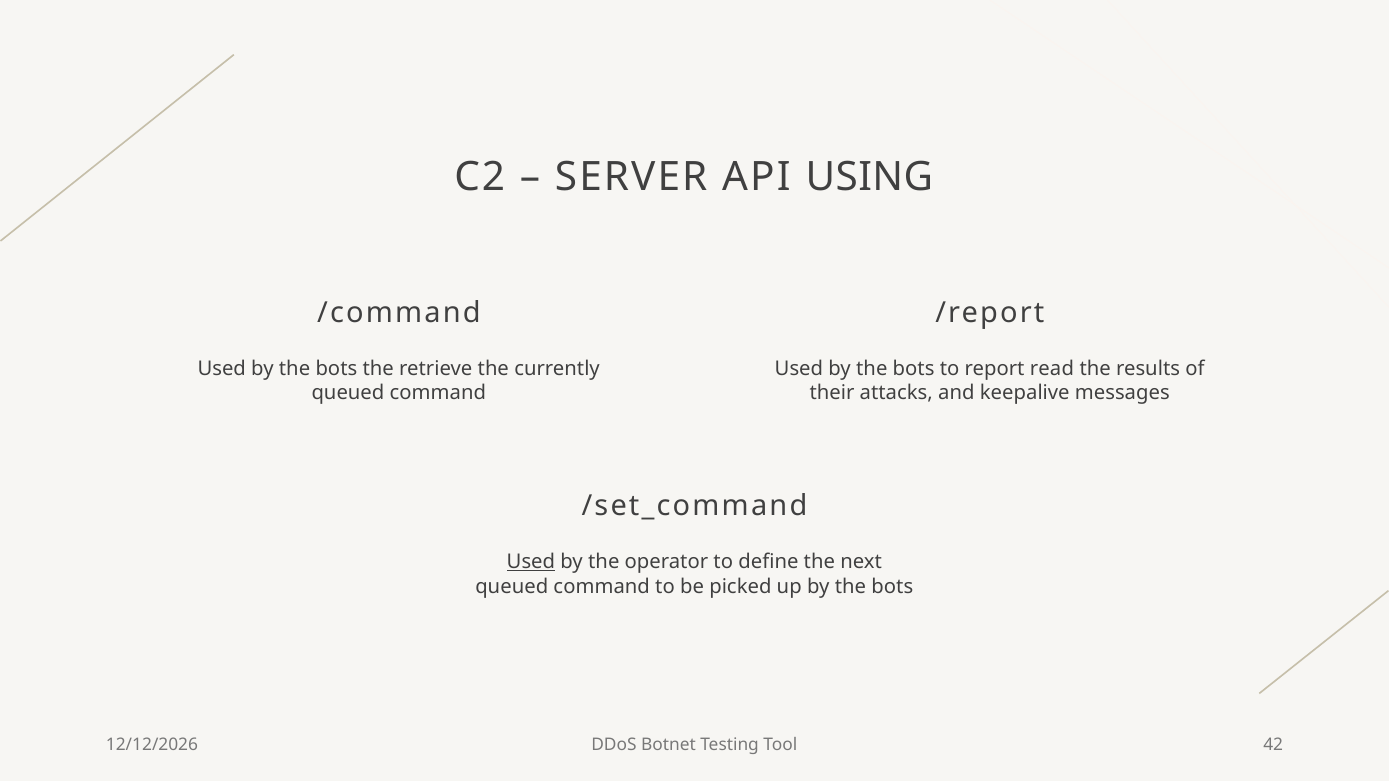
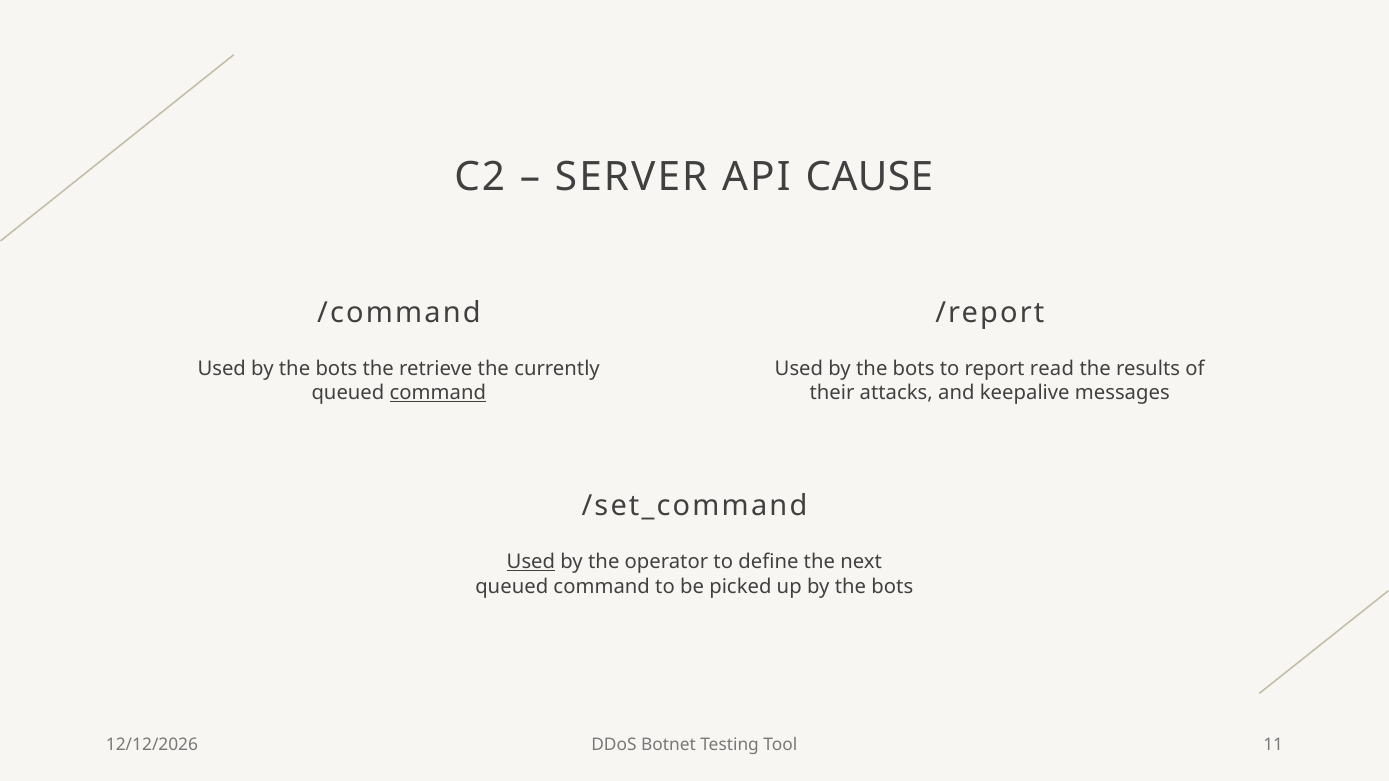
USING: USING -> CAUSE
command at (438, 393) underline: none -> present
42: 42 -> 11
